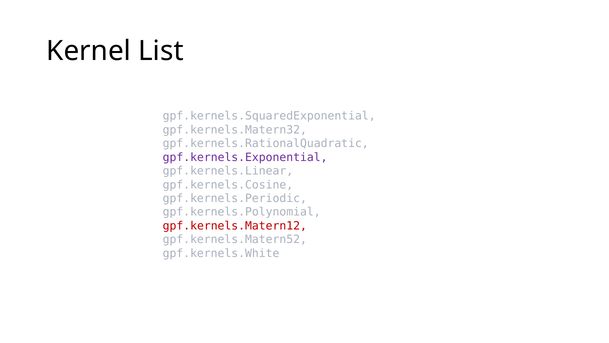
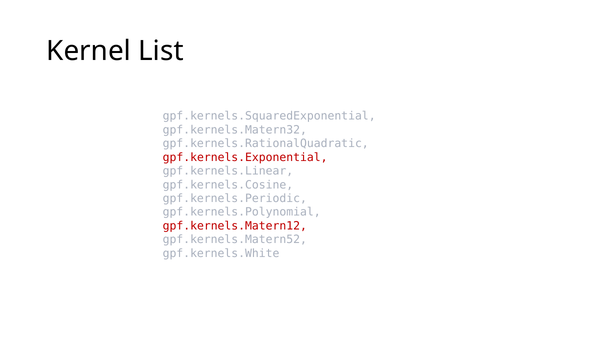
gpf.kernels.Exponential colour: purple -> red
